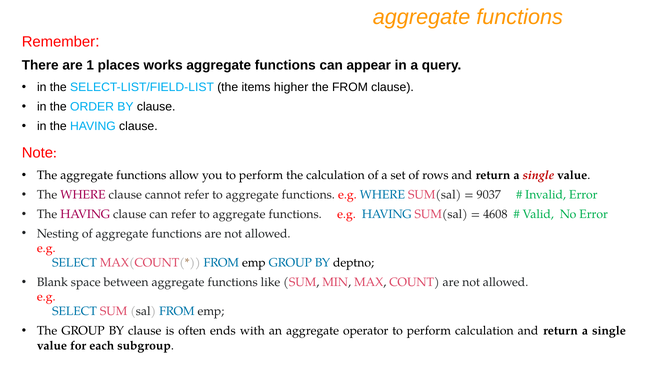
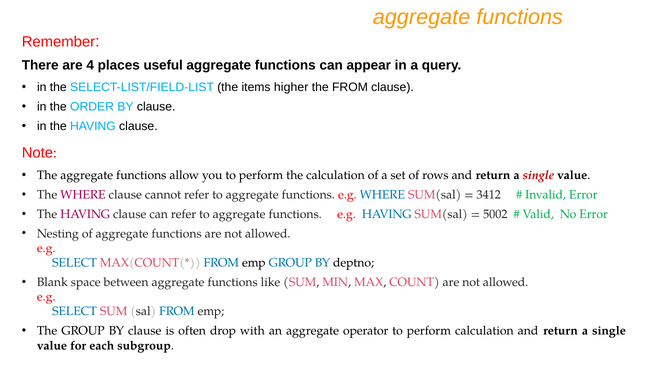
1: 1 -> 4
works: works -> useful
9037: 9037 -> 3412
4608: 4608 -> 5002
ends: ends -> drop
